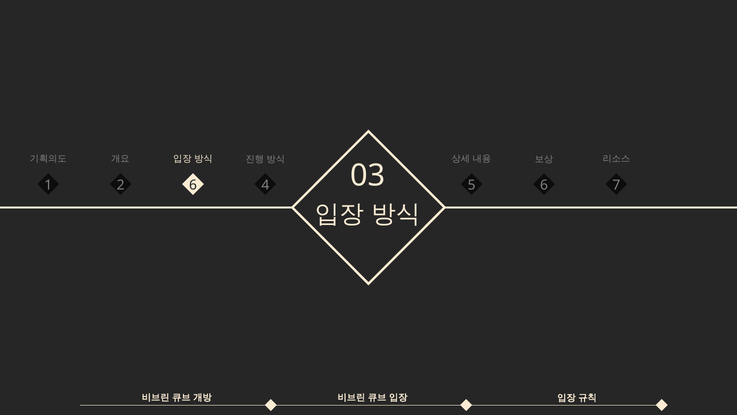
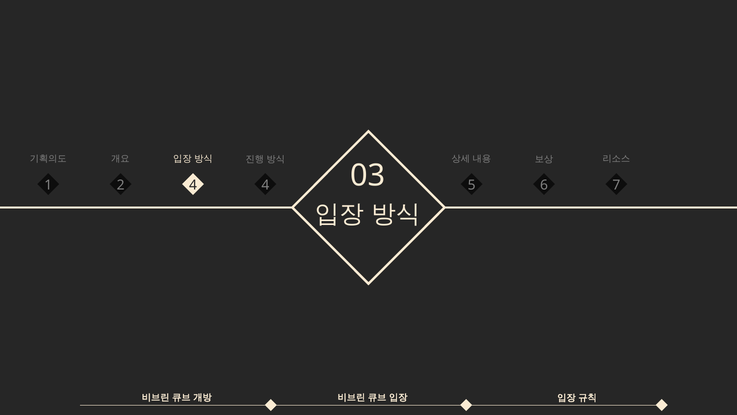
2 6: 6 -> 4
